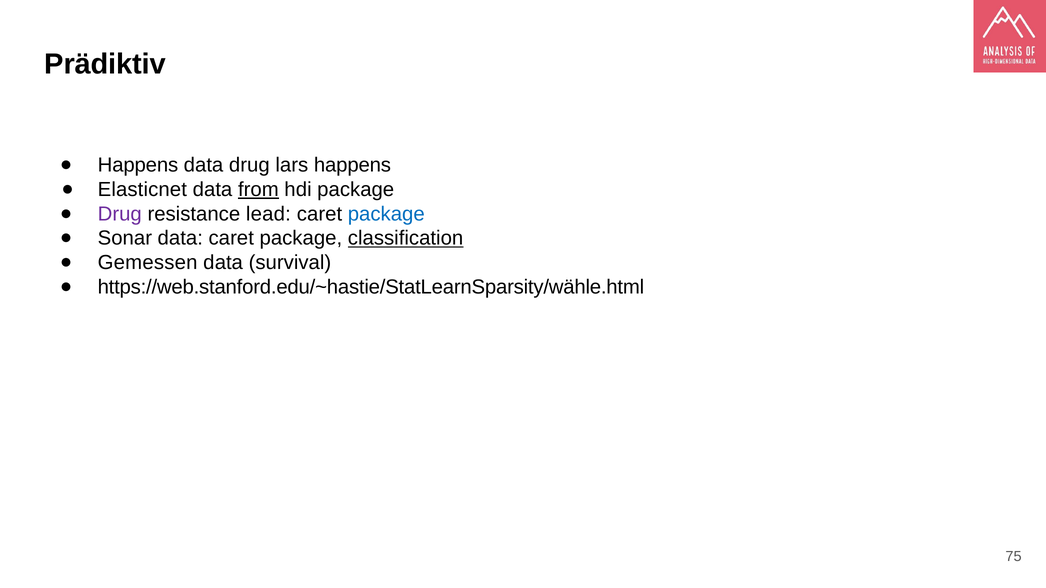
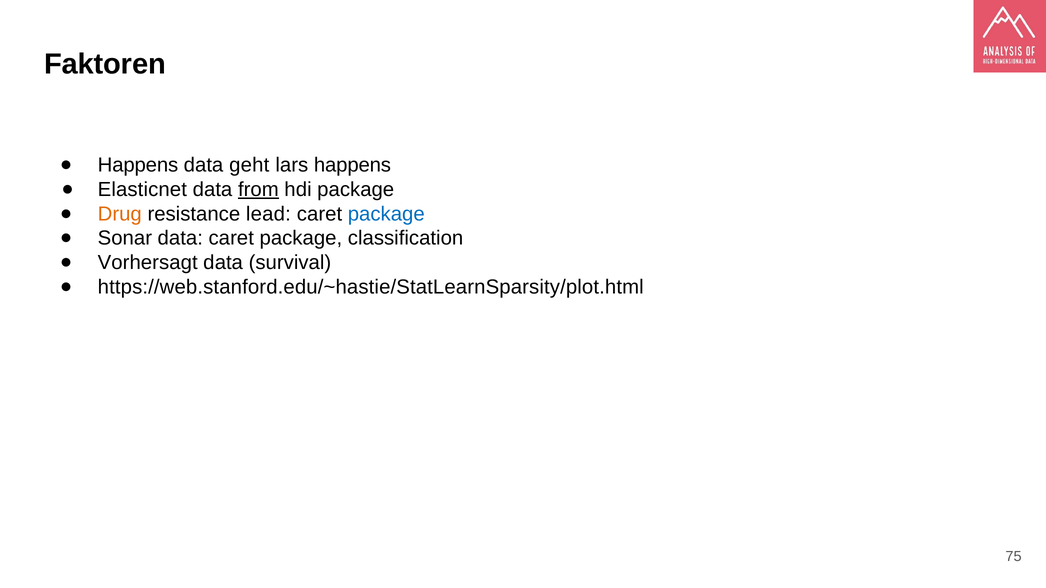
Prädiktiv: Prädiktiv -> Faktoren
data drug: drug -> geht
Drug at (120, 214) colour: purple -> orange
classification underline: present -> none
Gemessen: Gemessen -> Vorhersagt
https://web.stanford.edu/~hastie/StatLearnSparsity/wähle.html: https://web.stanford.edu/~hastie/StatLearnSparsity/wähle.html -> https://web.stanford.edu/~hastie/StatLearnSparsity/plot.html
